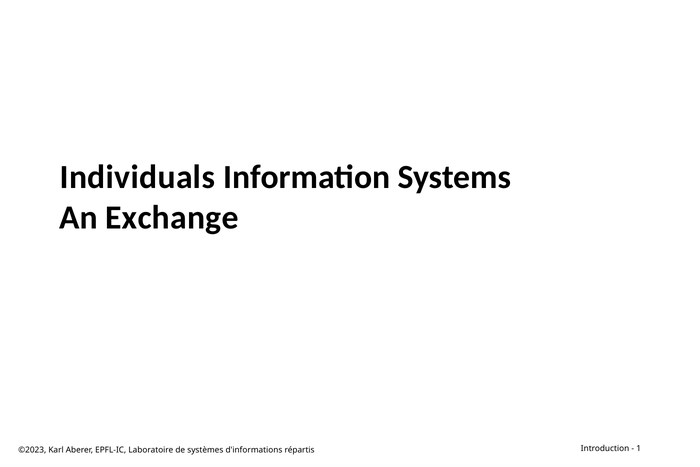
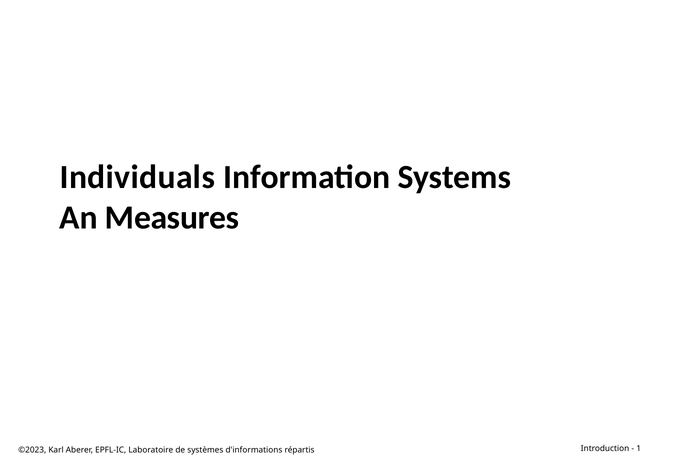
Exchange: Exchange -> Measures
